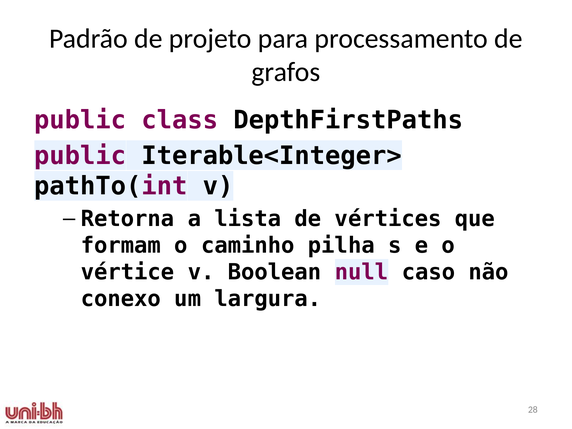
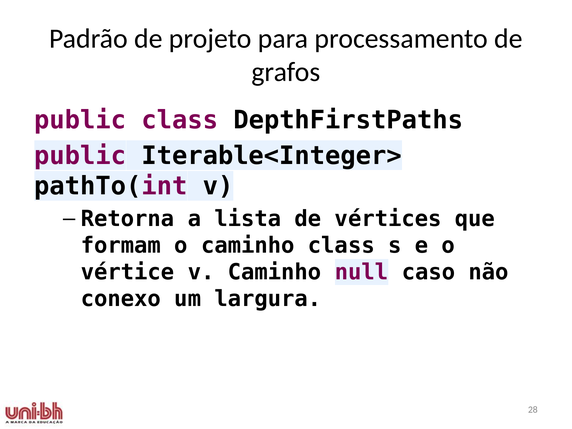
caminho pilha: pilha -> class
v Boolean: Boolean -> Caminho
